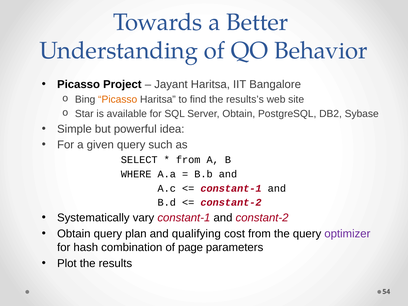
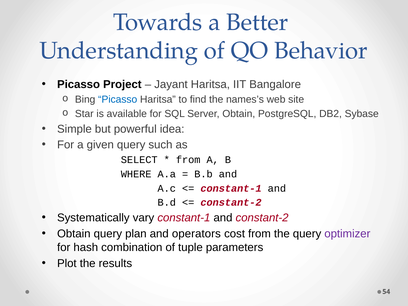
Picasso at (118, 99) colour: orange -> blue
results’s: results’s -> names’s
qualifying: qualifying -> operators
page: page -> tuple
